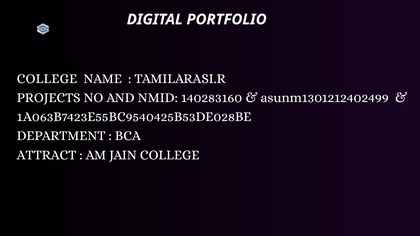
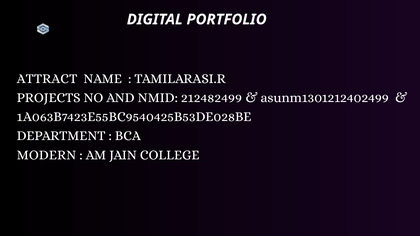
COLLEGE at (47, 79): COLLEGE -> ATTRACT
140283160: 140283160 -> 212482499
ATTRACT: ATTRACT -> MODERN
